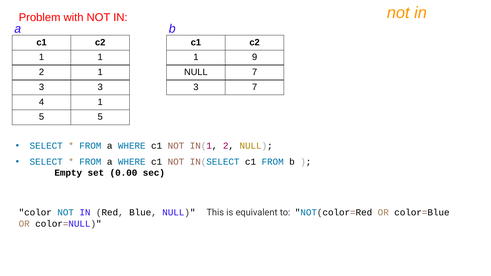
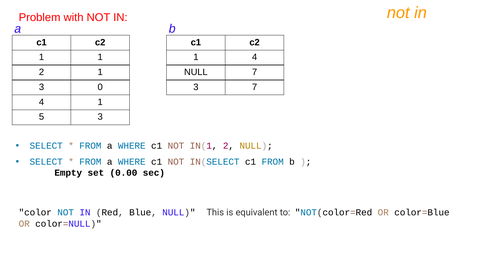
1 9: 9 -> 4
3 3: 3 -> 0
5 5: 5 -> 3
